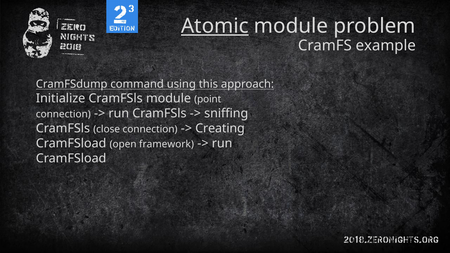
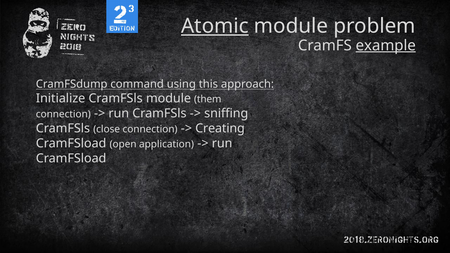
example underline: none -> present
point: point -> them
framework: framework -> application
